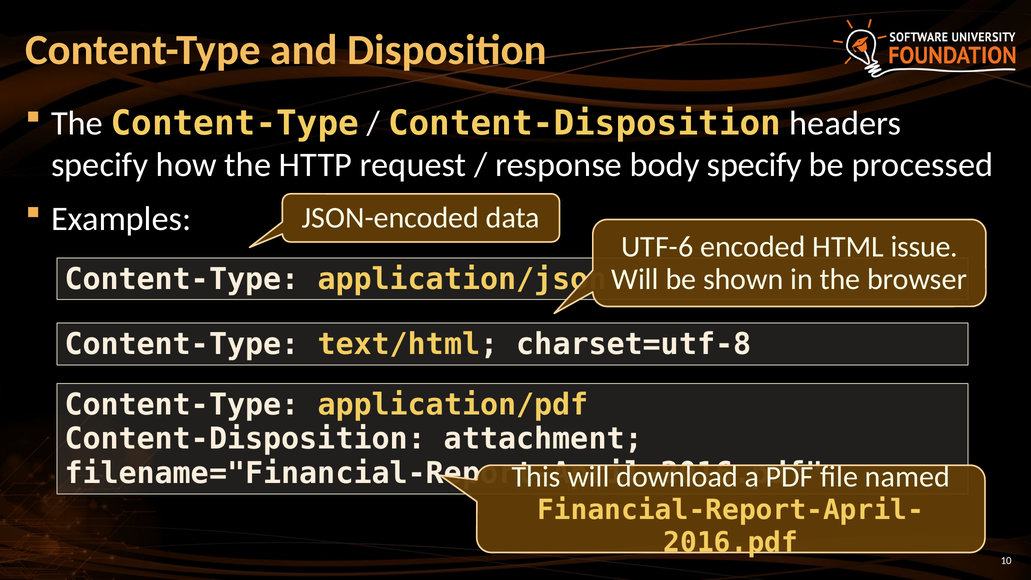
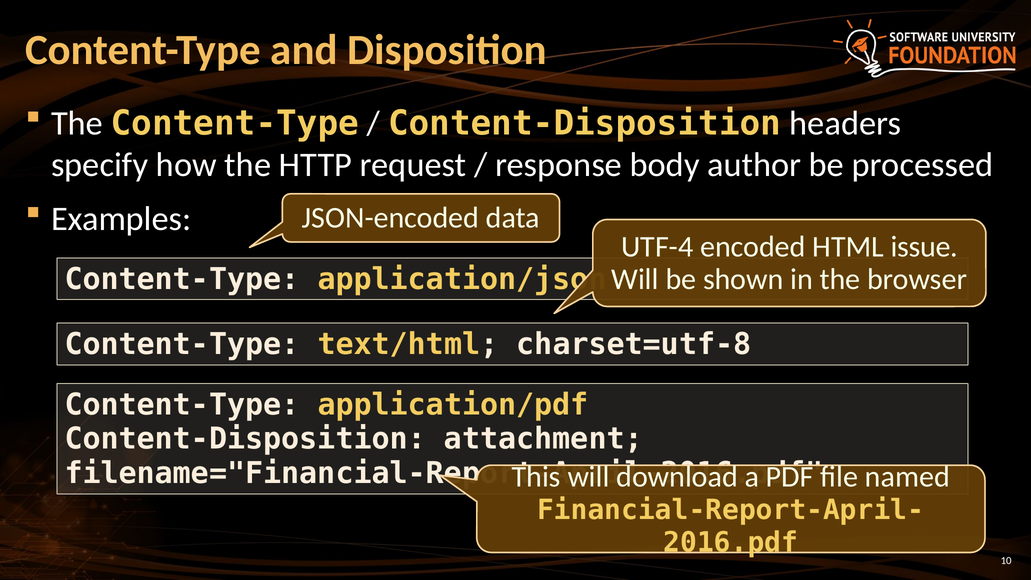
body specify: specify -> author
UTF-6: UTF-6 -> UTF-4
